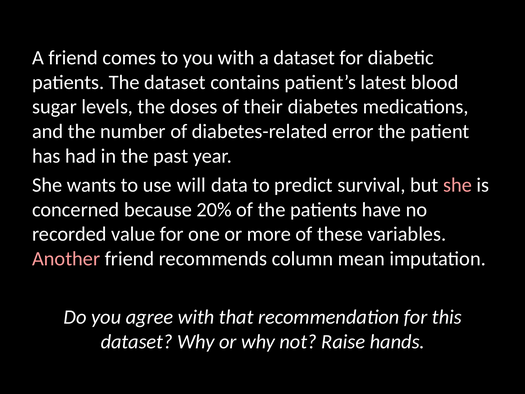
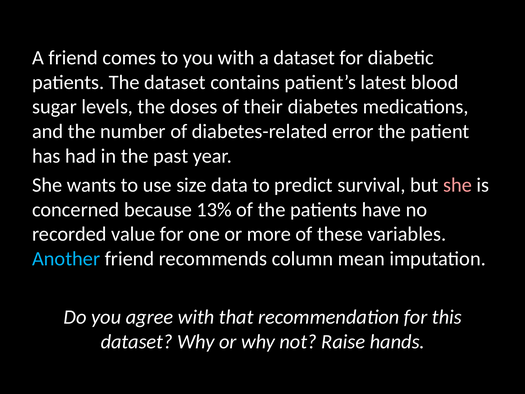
will: will -> size
20%: 20% -> 13%
Another colour: pink -> light blue
